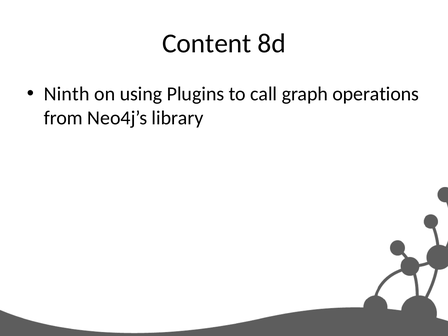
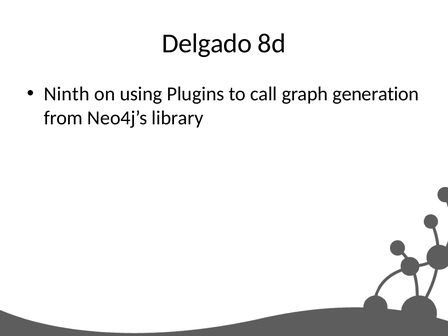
Content: Content -> Delgado
operations: operations -> generation
